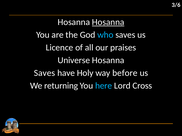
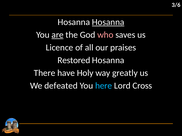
are underline: none -> present
who colour: light blue -> pink
Universe: Universe -> Restored
Saves at (45, 73): Saves -> There
before: before -> greatly
returning: returning -> defeated
